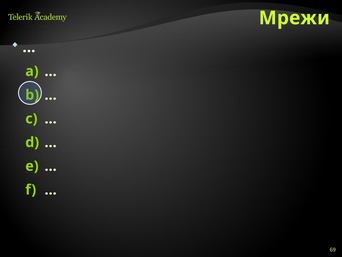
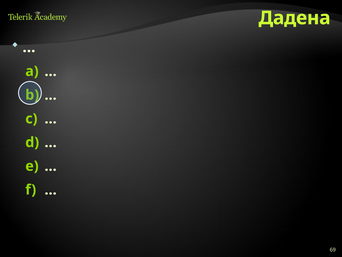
Мрежи: Мрежи -> Дадена
